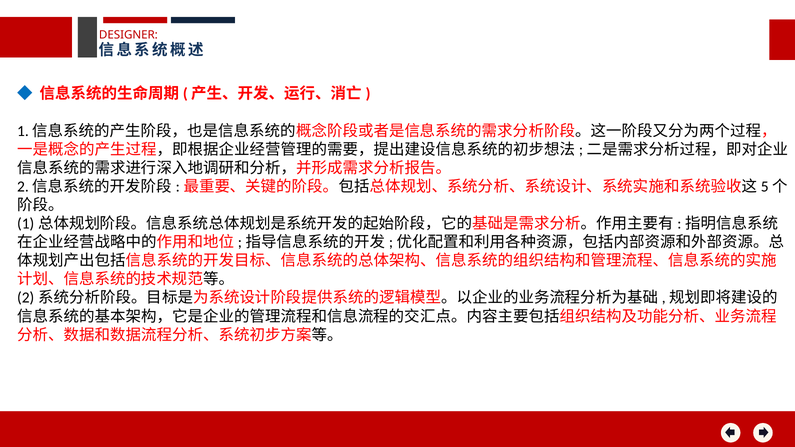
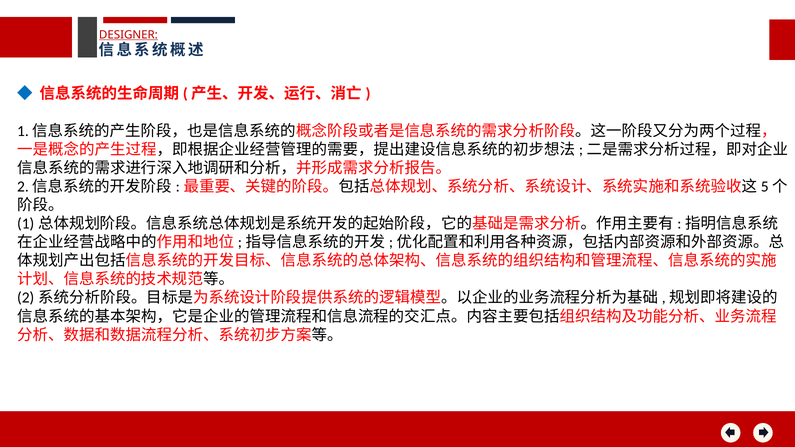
DESIGNER underline: none -> present
